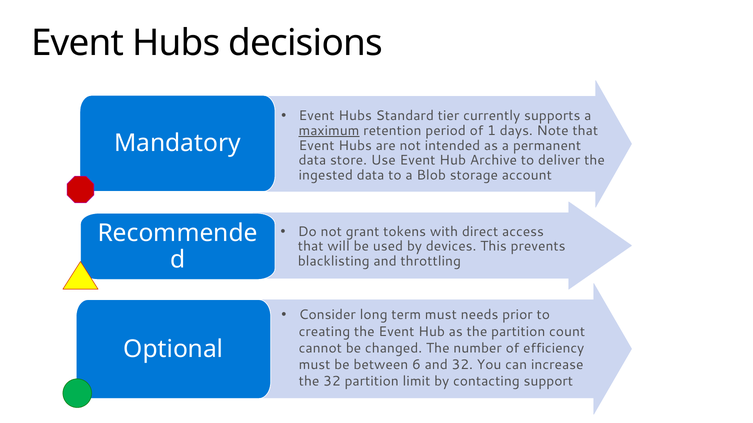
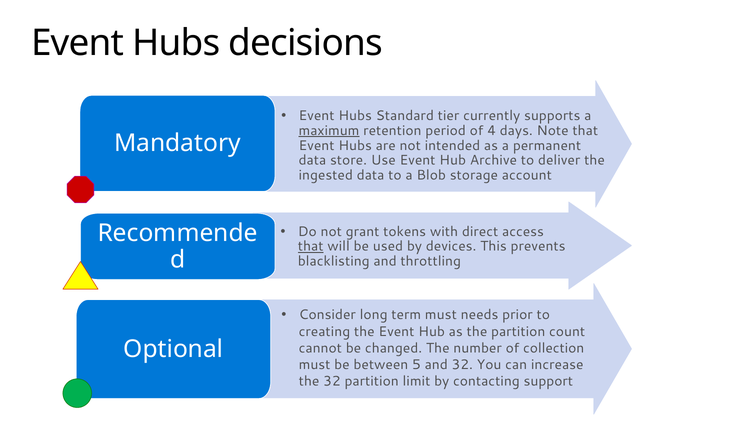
1: 1 -> 4
that at (311, 247) underline: none -> present
efficiency: efficiency -> collection
6: 6 -> 5
